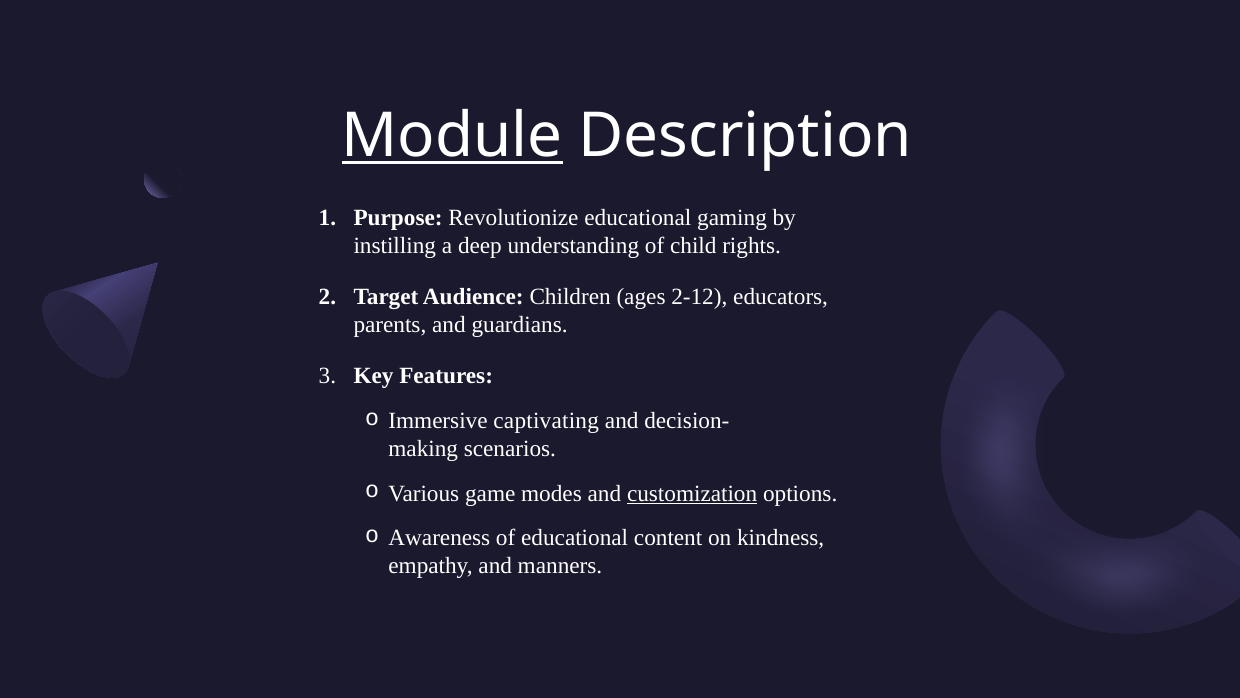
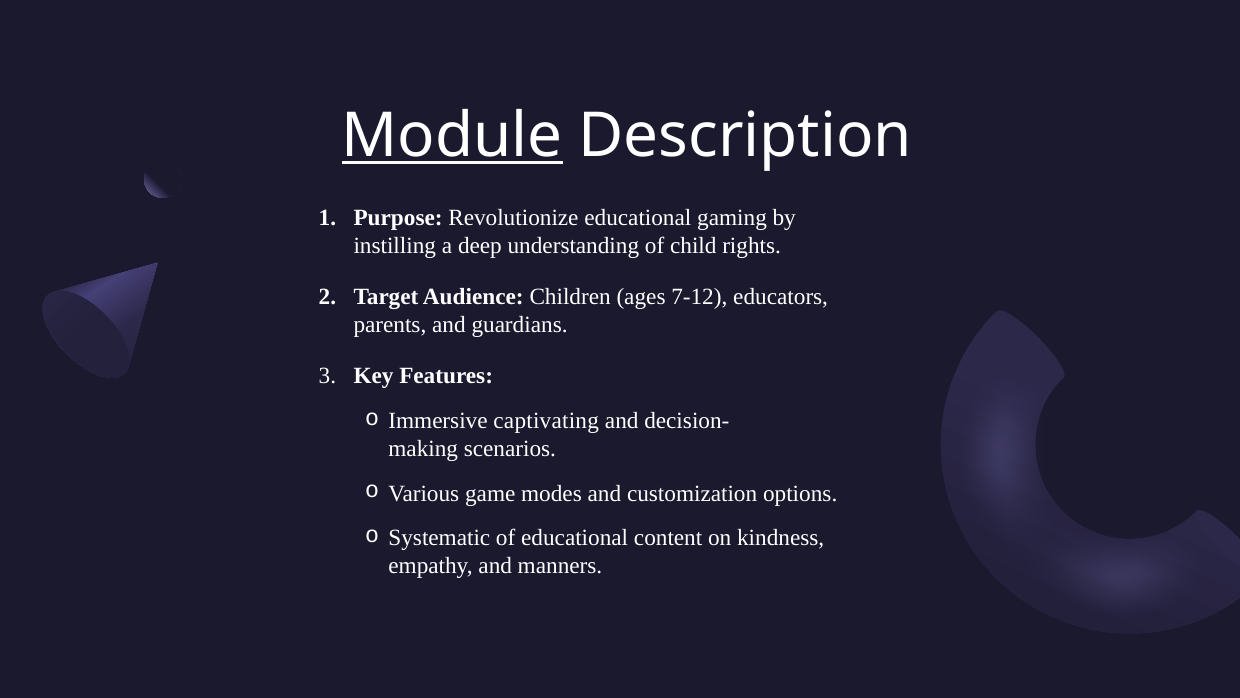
2-12: 2-12 -> 7-12
customization underline: present -> none
Awareness: Awareness -> Systematic
